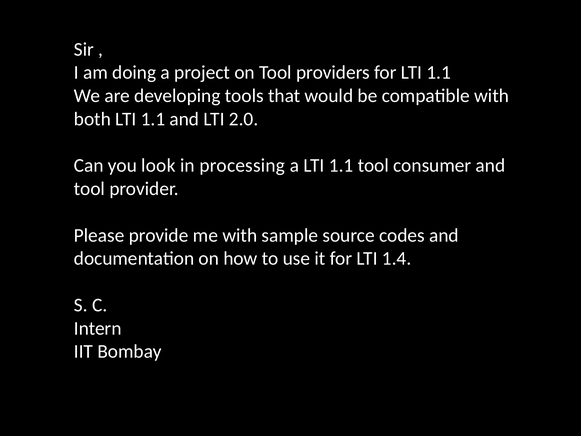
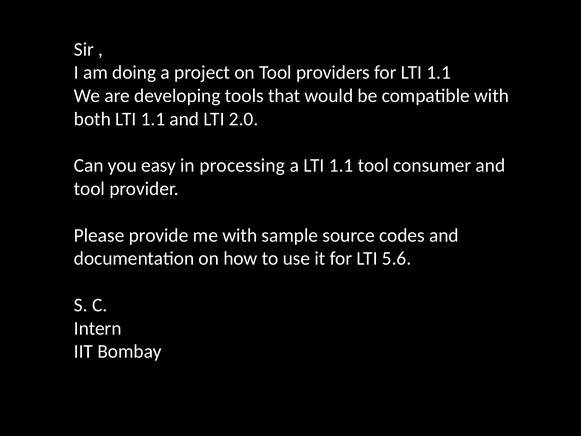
look: look -> easy
1.4: 1.4 -> 5.6
